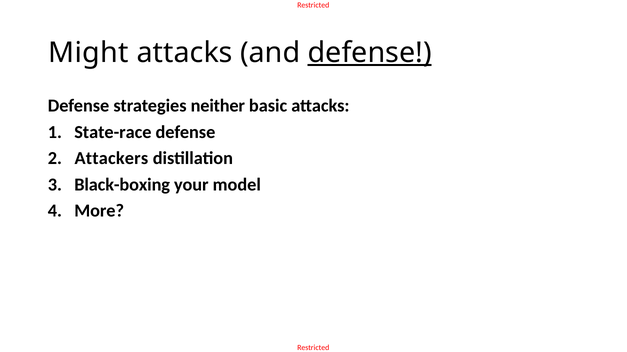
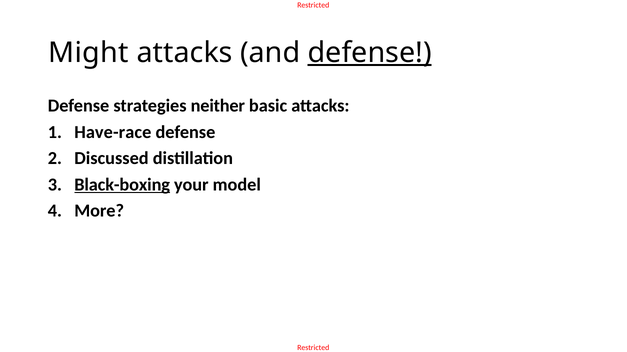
State-race: State-race -> Have-race
Attackers: Attackers -> Discussed
Black-boxing underline: none -> present
